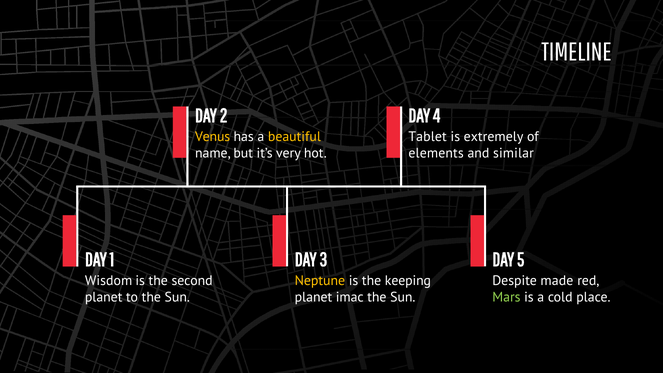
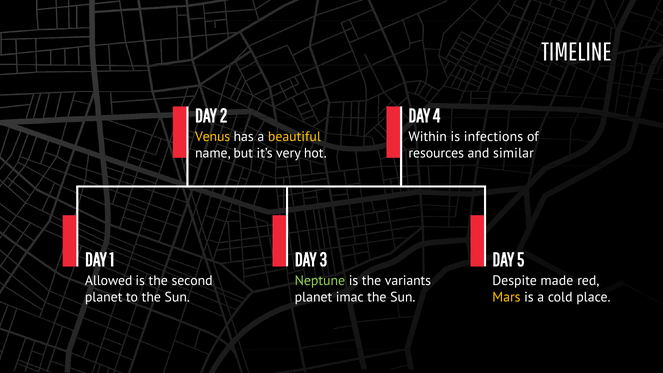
Tablet: Tablet -> Within
extremely: extremely -> infections
elements: elements -> resources
Wisdom: Wisdom -> Allowed
Neptune colour: yellow -> light green
keeping: keeping -> variants
Mars colour: light green -> yellow
